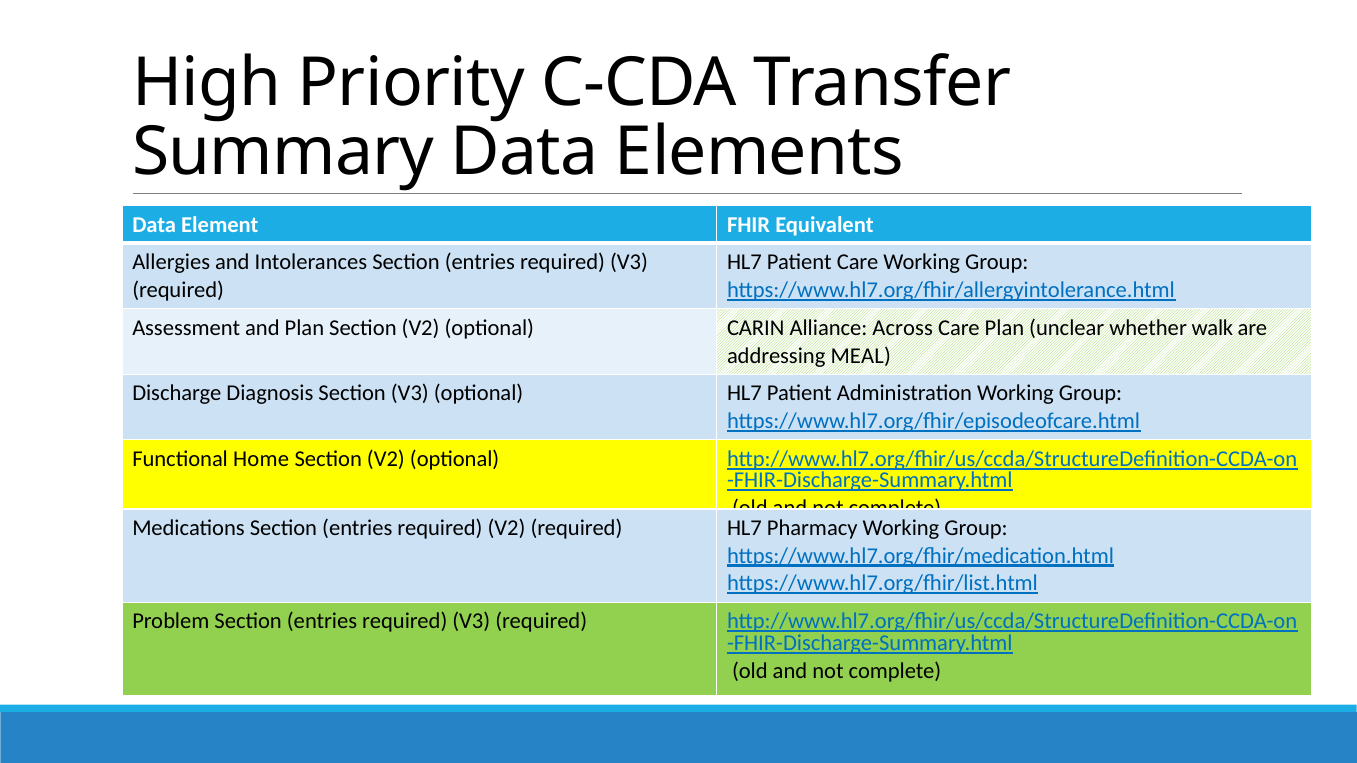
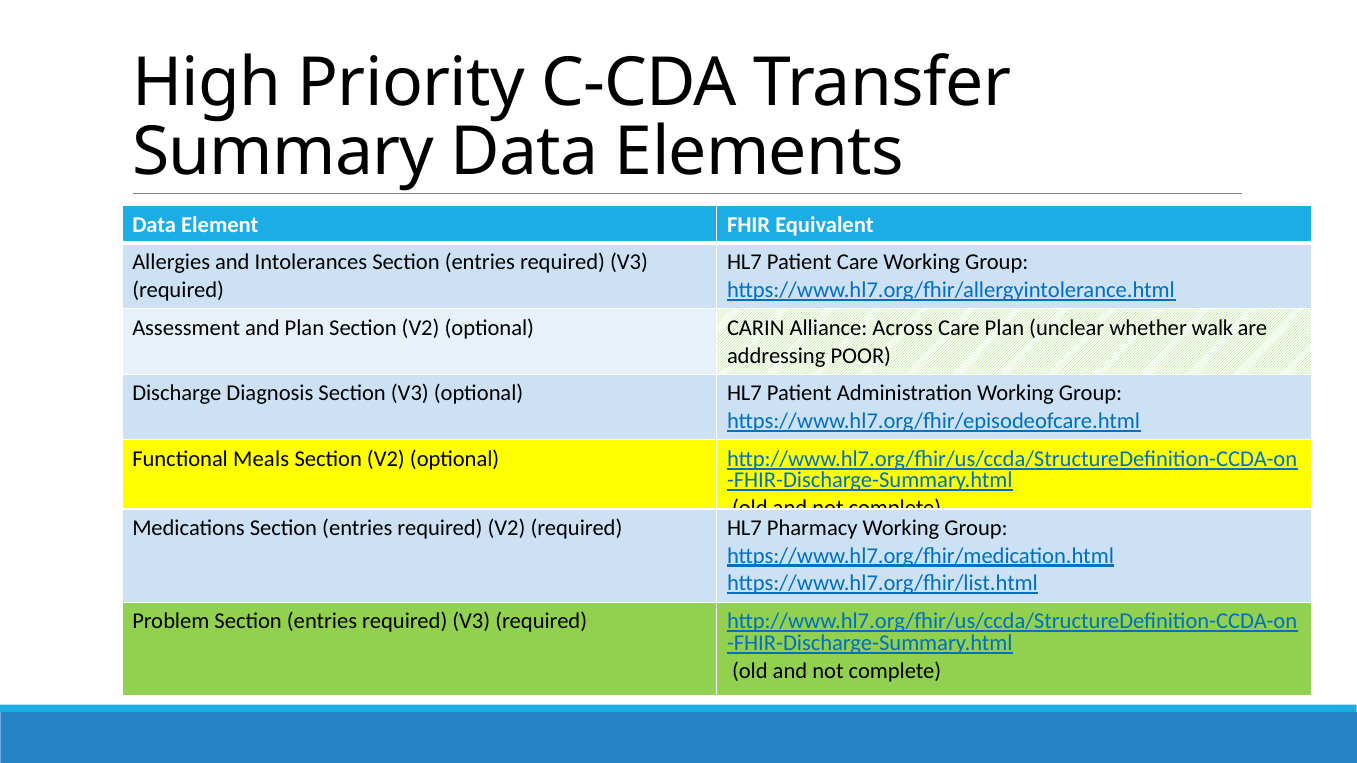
MEAL: MEAL -> POOR
Home: Home -> Meals
